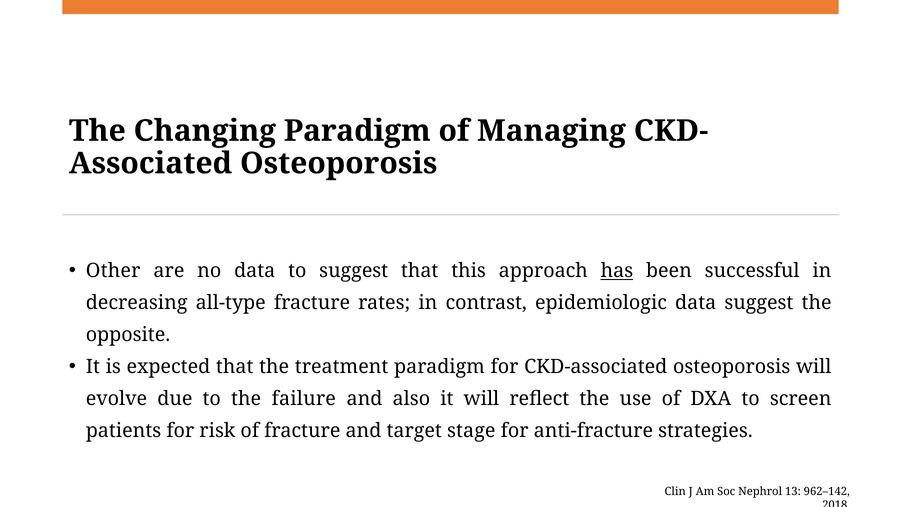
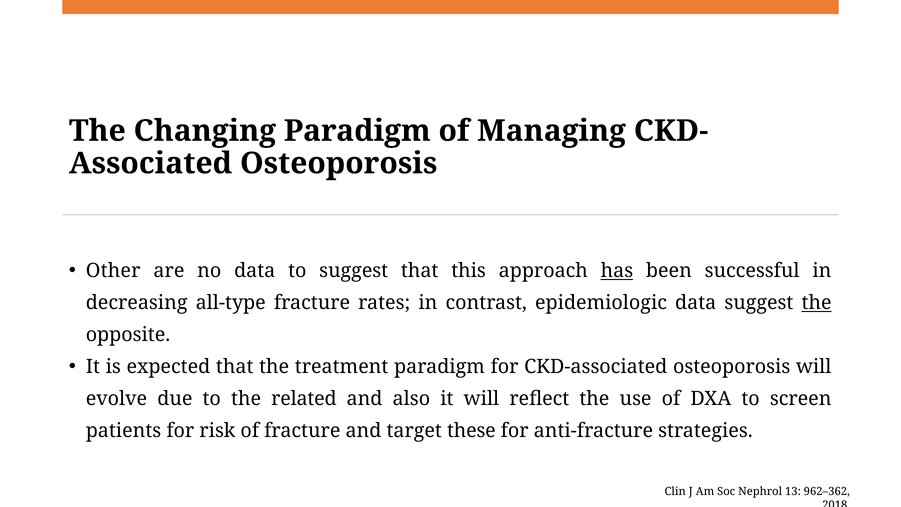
the at (817, 303) underline: none -> present
failure: failure -> related
stage: stage -> these
962–142: 962–142 -> 962–362
